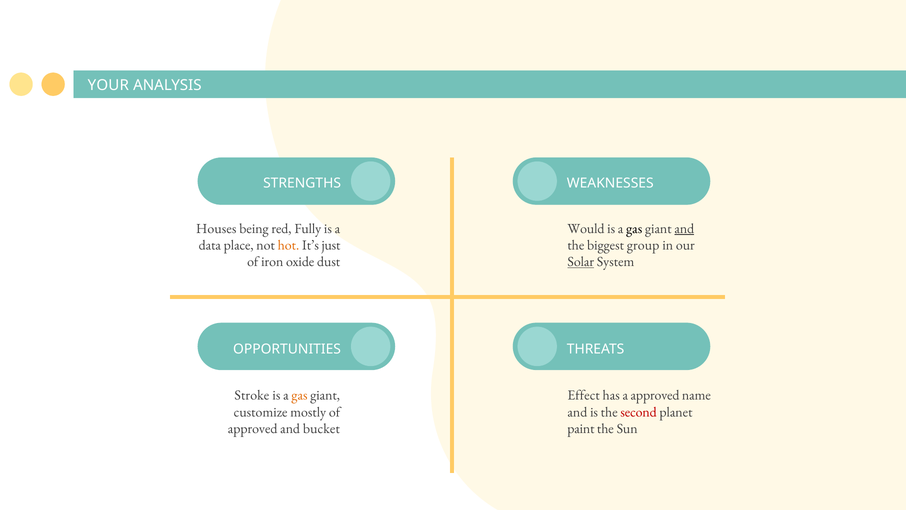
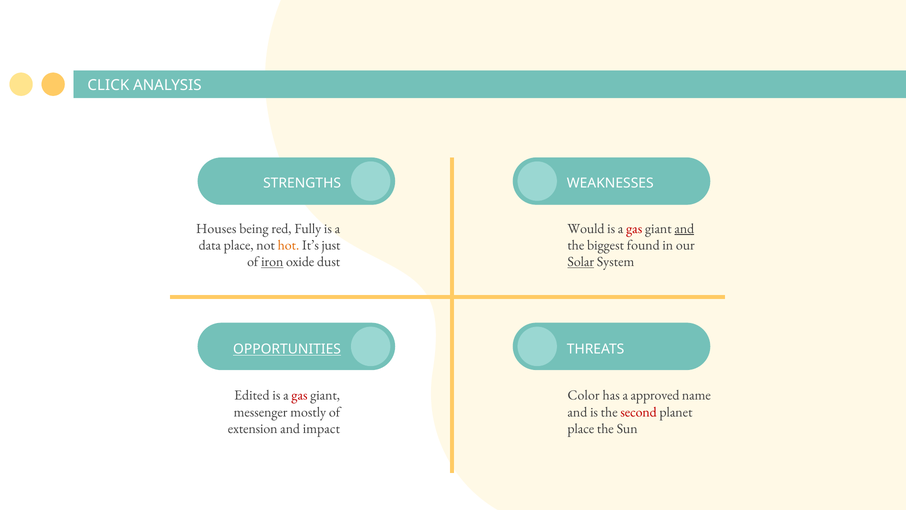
YOUR: YOUR -> CLICK
gas at (634, 228) colour: black -> red
group: group -> found
iron underline: none -> present
OPPORTUNITIES underline: none -> present
Stroke: Stroke -> Edited
gas at (299, 395) colour: orange -> red
Effect: Effect -> Color
customize: customize -> messenger
approved at (253, 428): approved -> extension
bucket: bucket -> impact
paint at (581, 428): paint -> place
